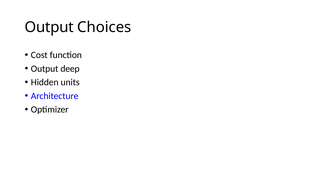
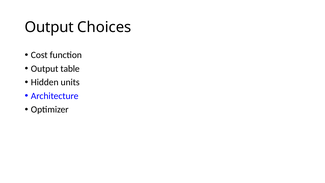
deep: deep -> table
